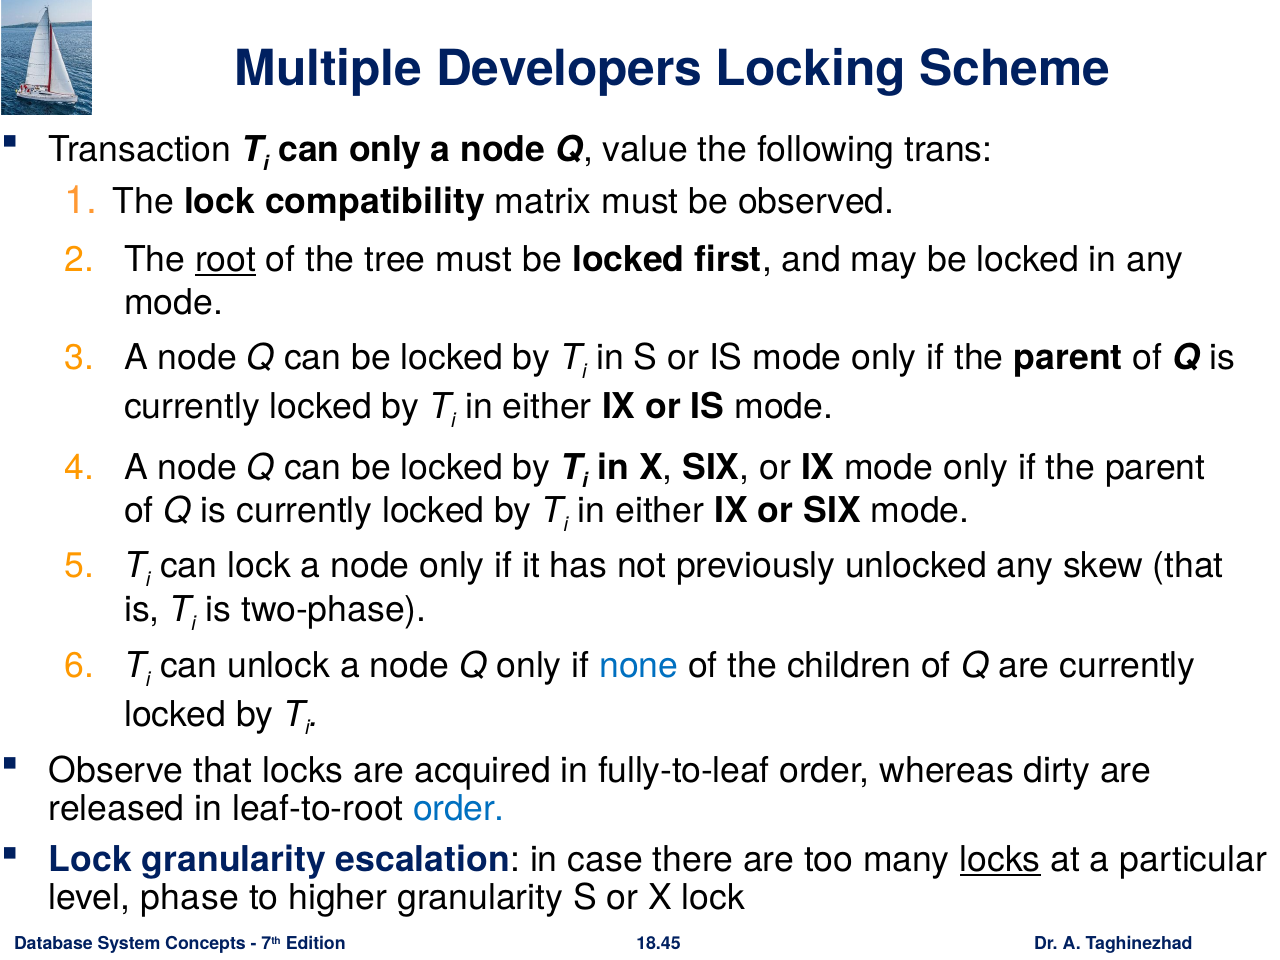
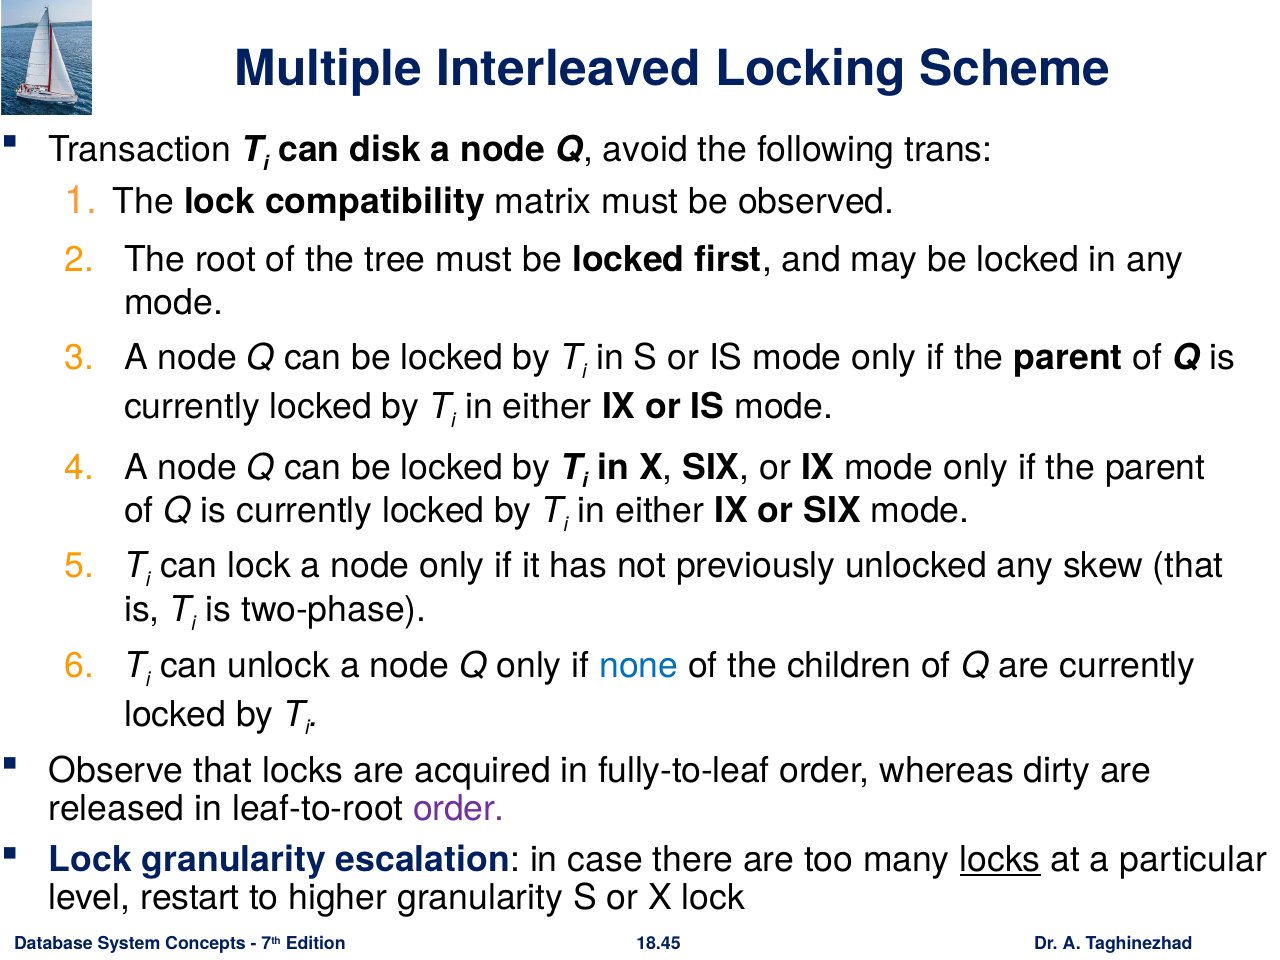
Developers: Developers -> Interleaved
can only: only -> disk
value: value -> avoid
root underline: present -> none
order at (459, 809) colour: blue -> purple
phase: phase -> restart
